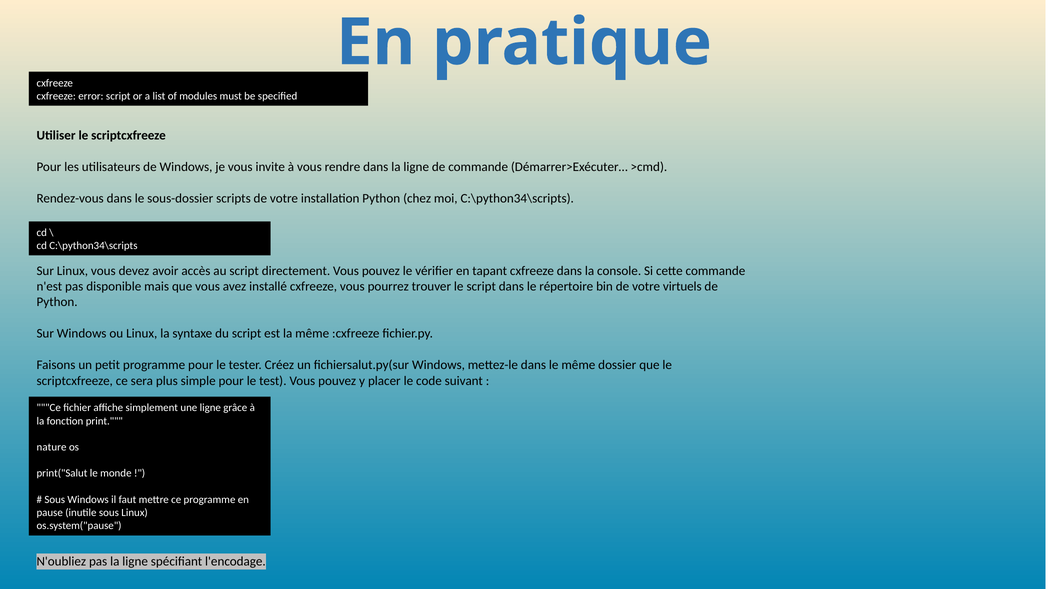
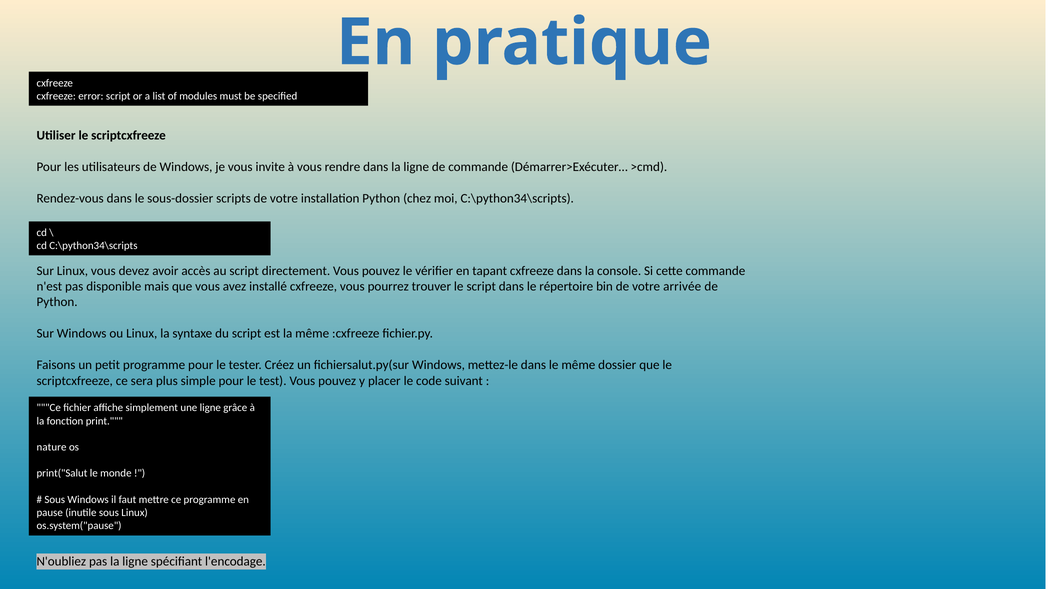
virtuels: virtuels -> arrivée
